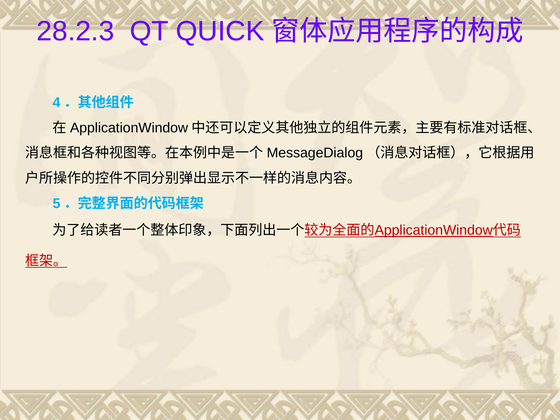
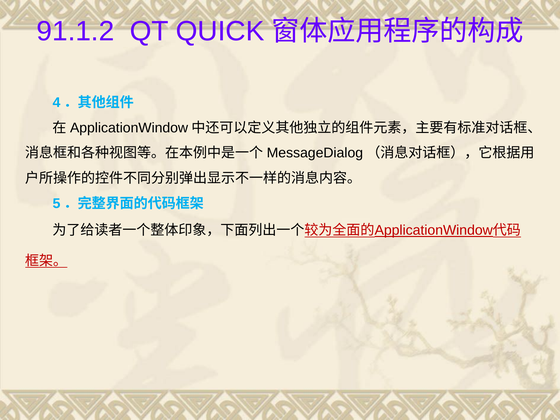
28.2.3: 28.2.3 -> 91.1.2
